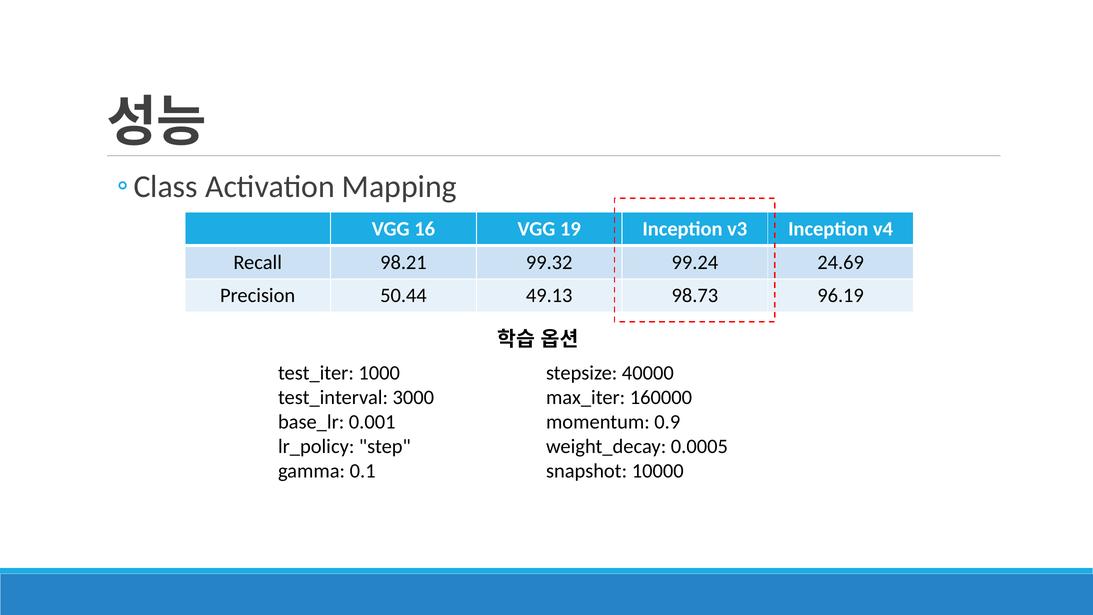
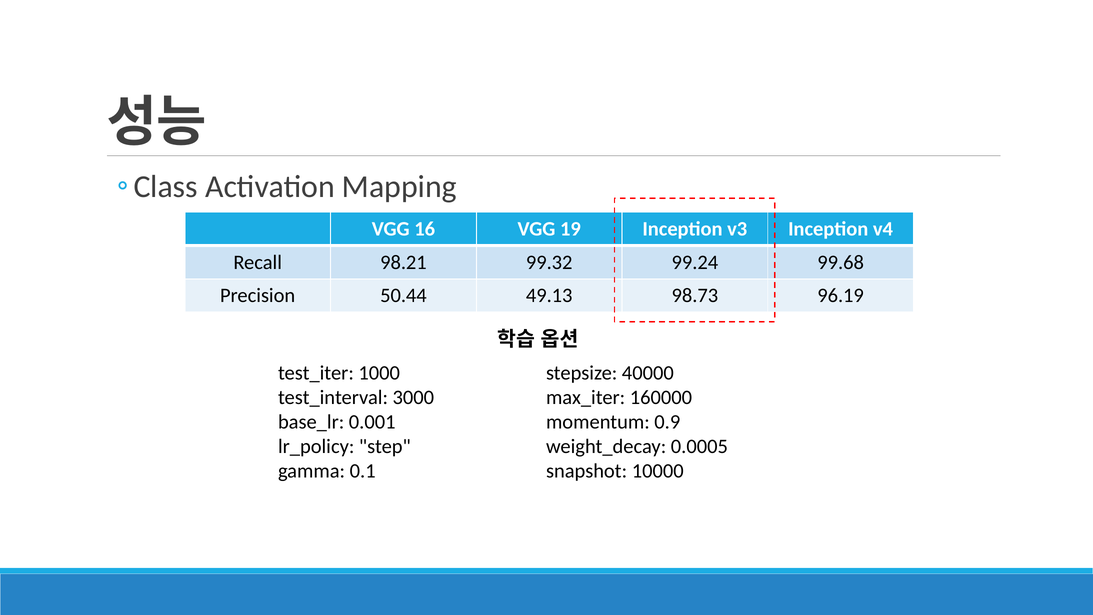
24.69: 24.69 -> 99.68
